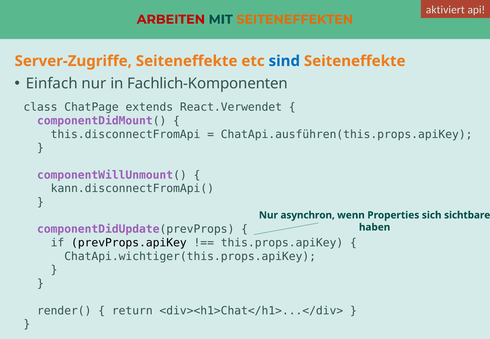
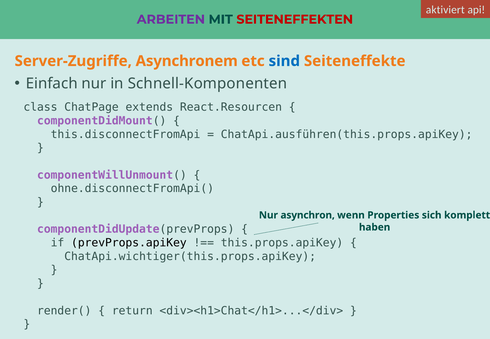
ARBEITEN colour: red -> purple
SEITENEFFEKTEN colour: orange -> red
Server-Zugriffe Seiteneffekte: Seiteneffekte -> Asynchronem
Fachlich-Komponenten: Fachlich-Komponenten -> Schnell-Komponenten
React.Verwendet: React.Verwendet -> React.Resourcen
kann.disconnectFromApi(: kann.disconnectFromApi( -> ohne.disconnectFromApi(
sichtbare: sichtbare -> komplett
